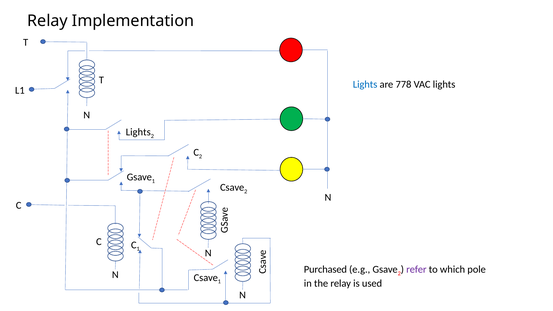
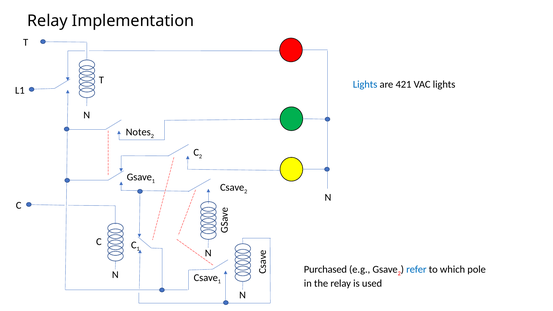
778: 778 -> 421
Lights at (138, 132): Lights -> Notes
refer colour: purple -> blue
